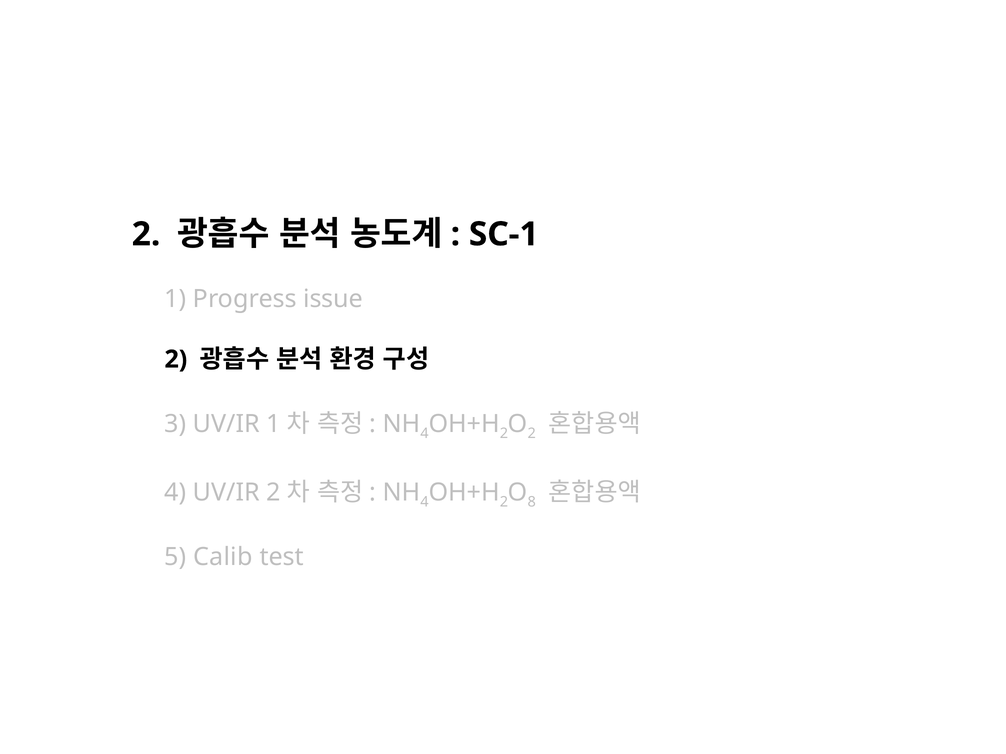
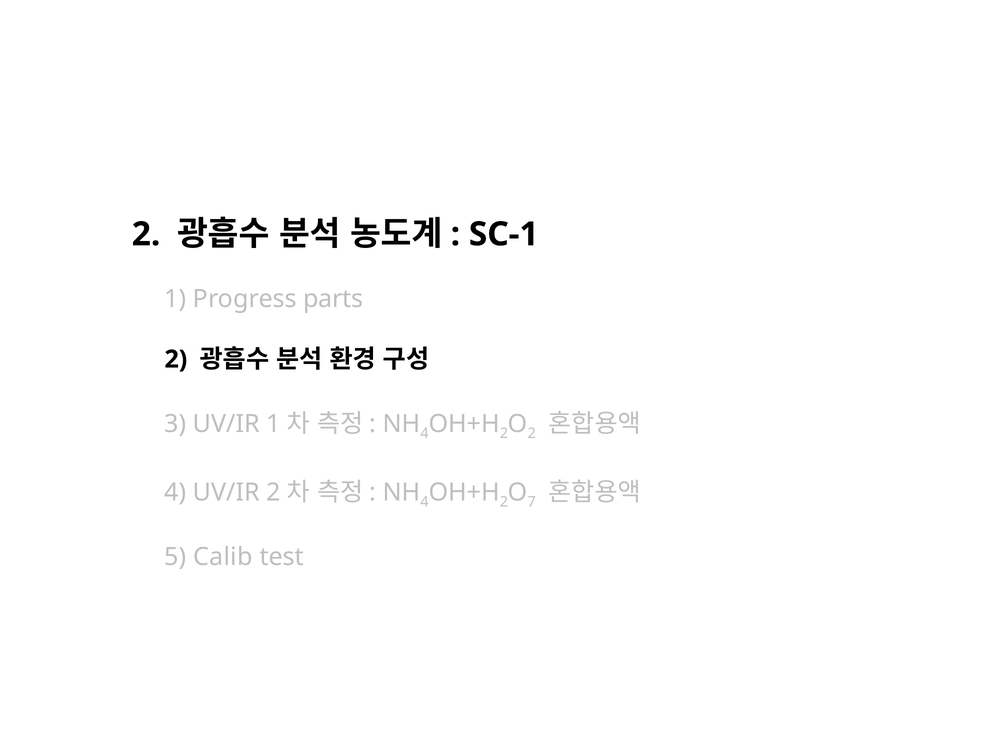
issue: issue -> parts
8: 8 -> 7
